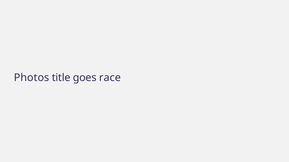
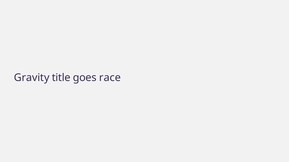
Photos: Photos -> Gravity
